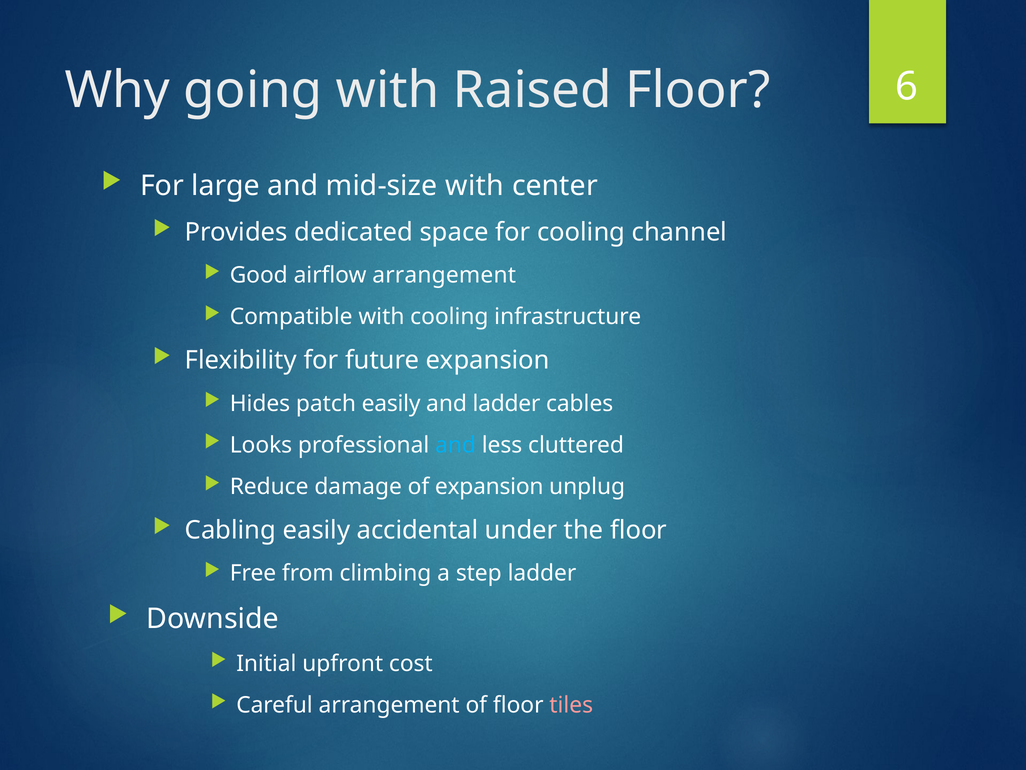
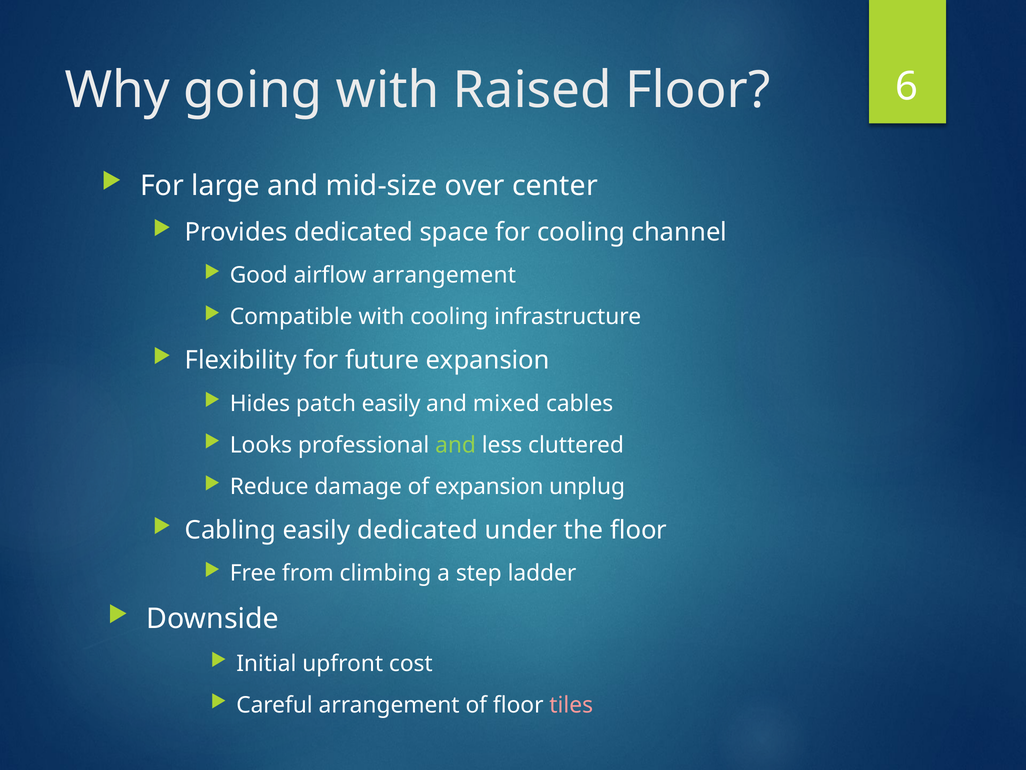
mid-size with: with -> over
and ladder: ladder -> mixed
and at (456, 445) colour: light blue -> light green
easily accidental: accidental -> dedicated
